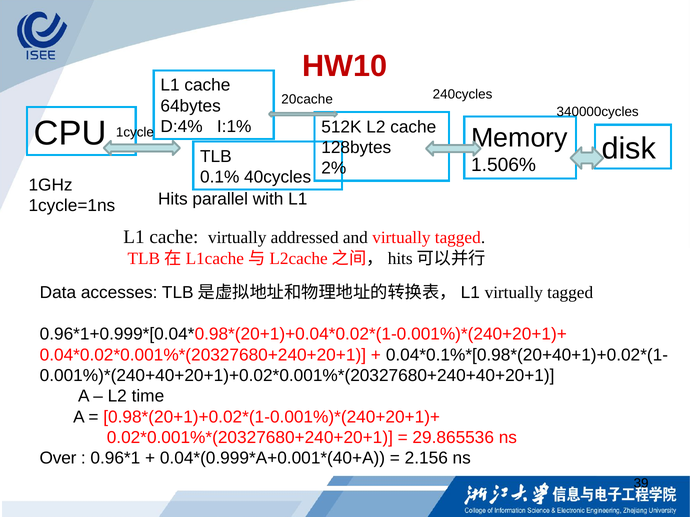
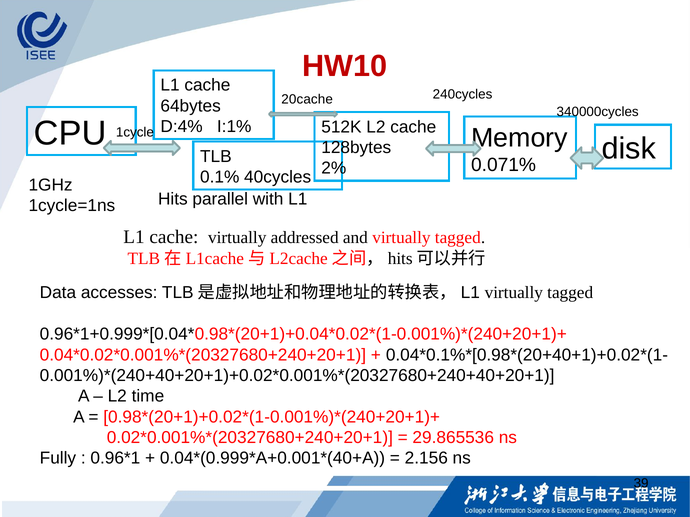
1.506%: 1.506% -> 0.071%
Over: Over -> Fully
